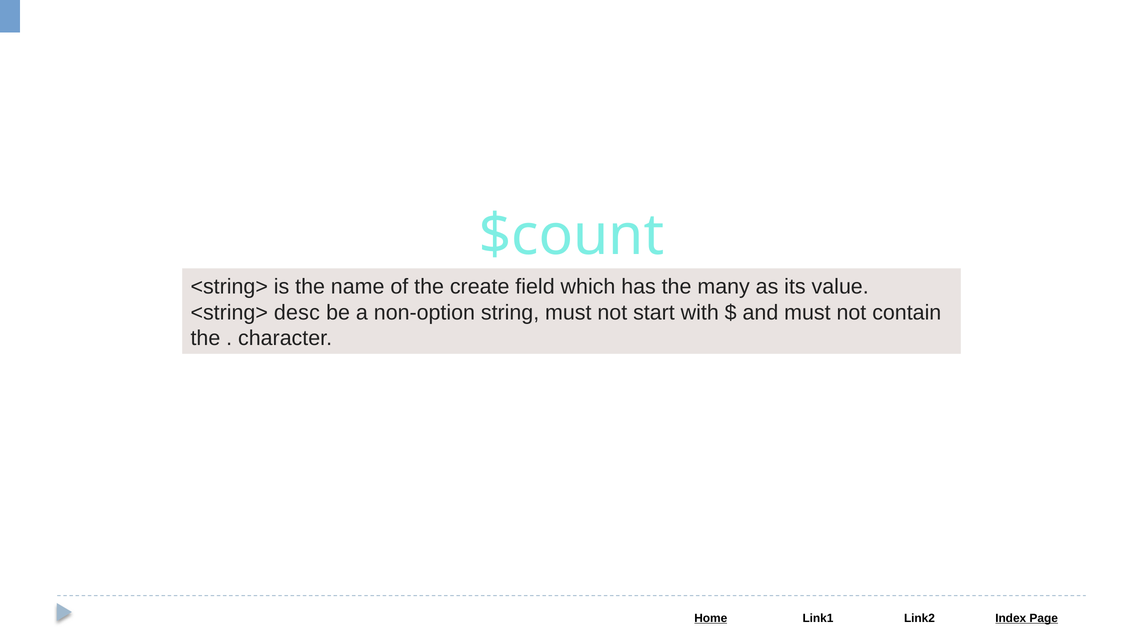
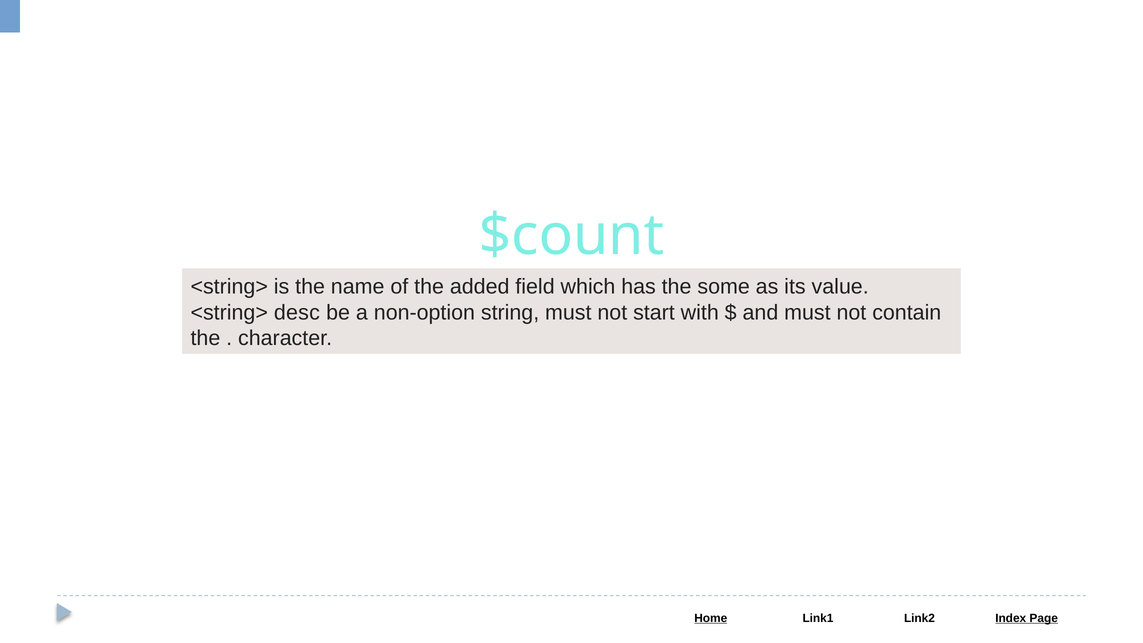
create: create -> added
many: many -> some
